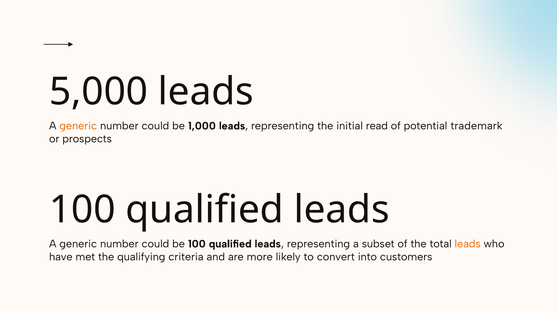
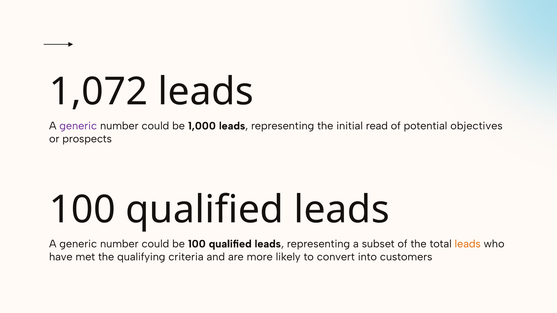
5,000: 5,000 -> 1,072
generic at (78, 126) colour: orange -> purple
trademark: trademark -> objectives
